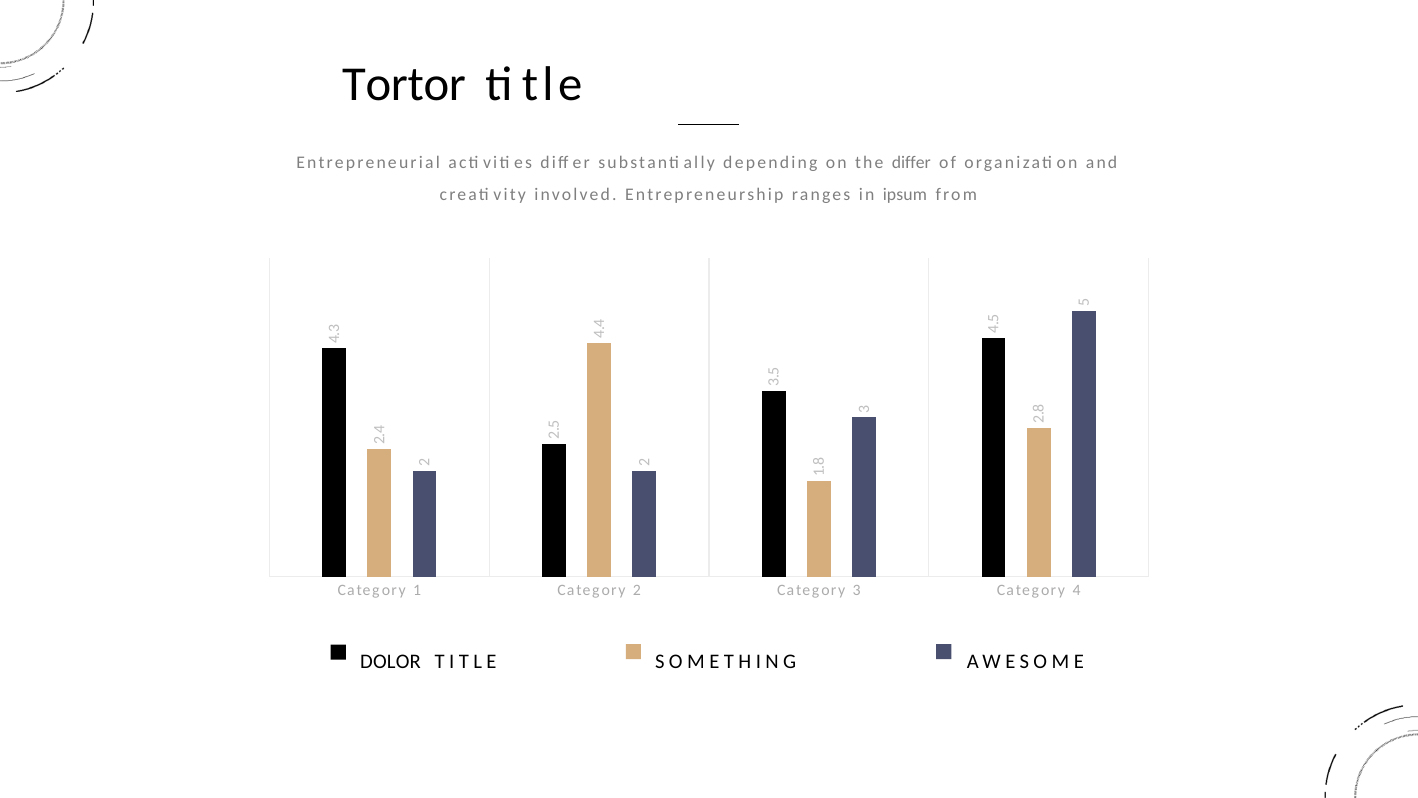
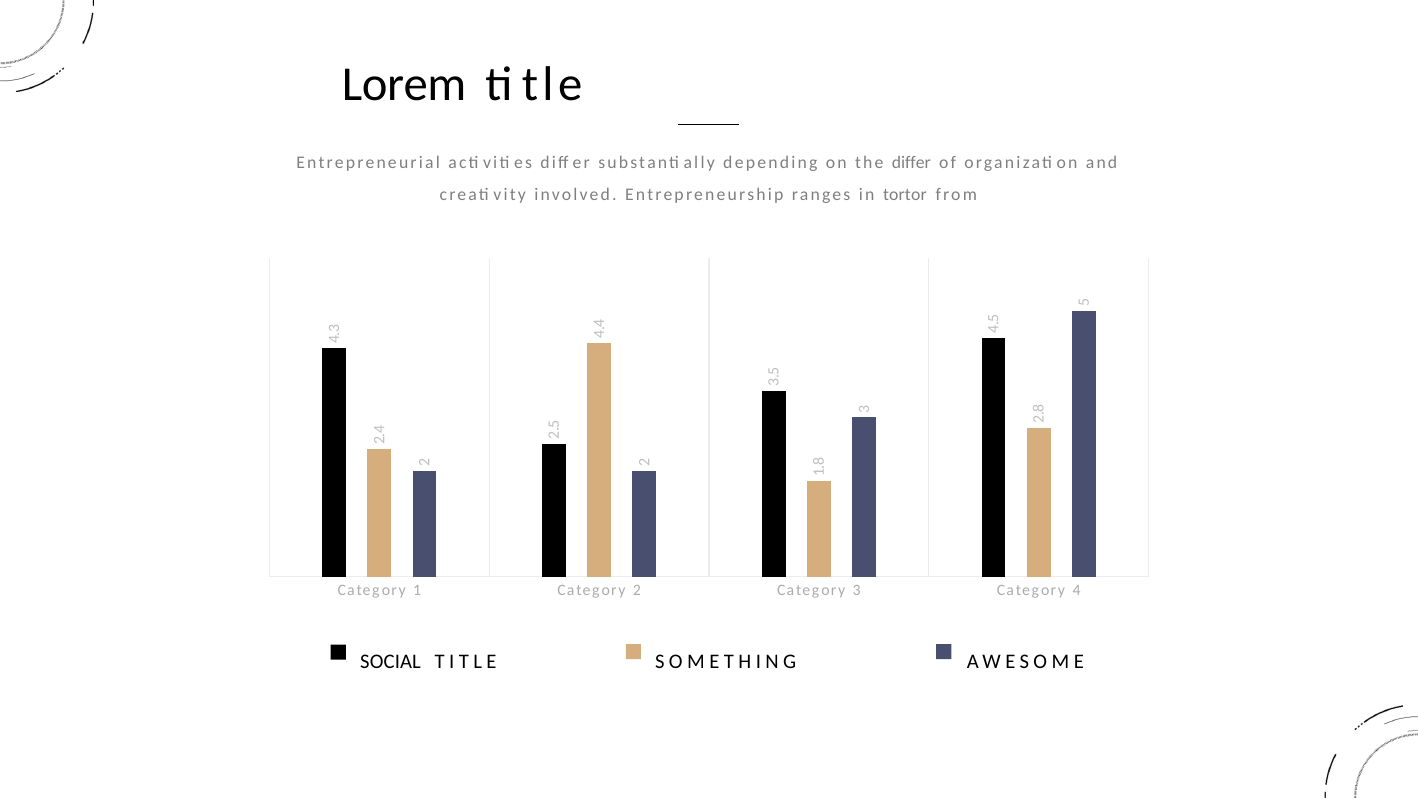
Tortor: Tortor -> Lorem
ipsum: ipsum -> tortor
DOLOR: DOLOR -> SOCIAL
